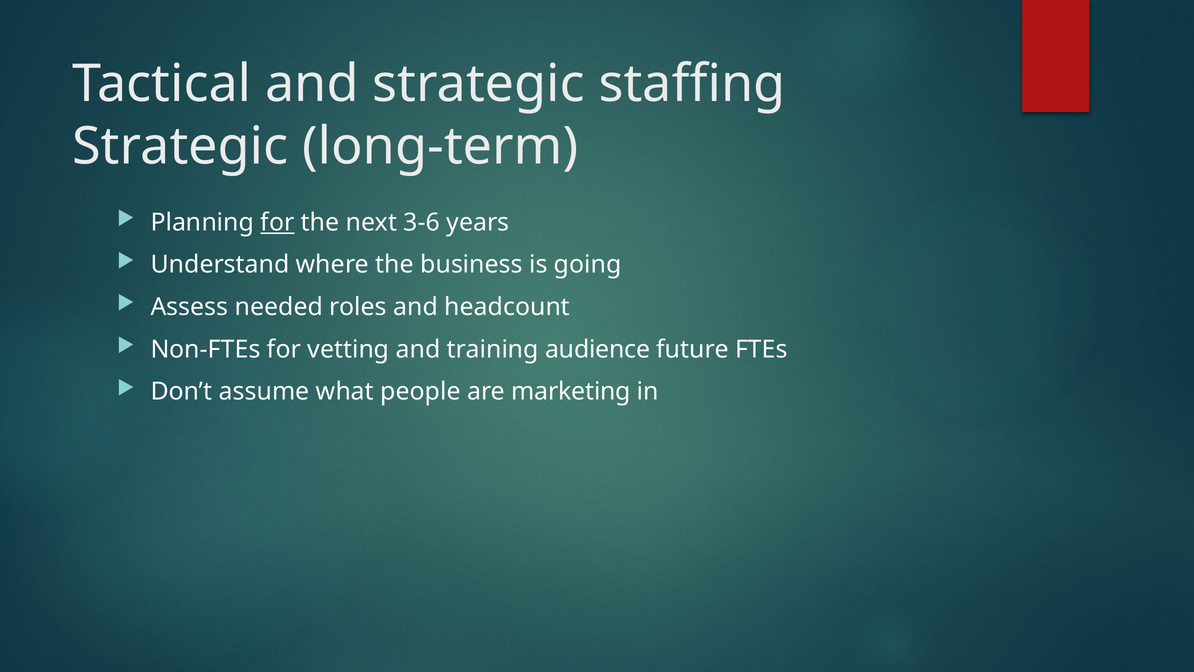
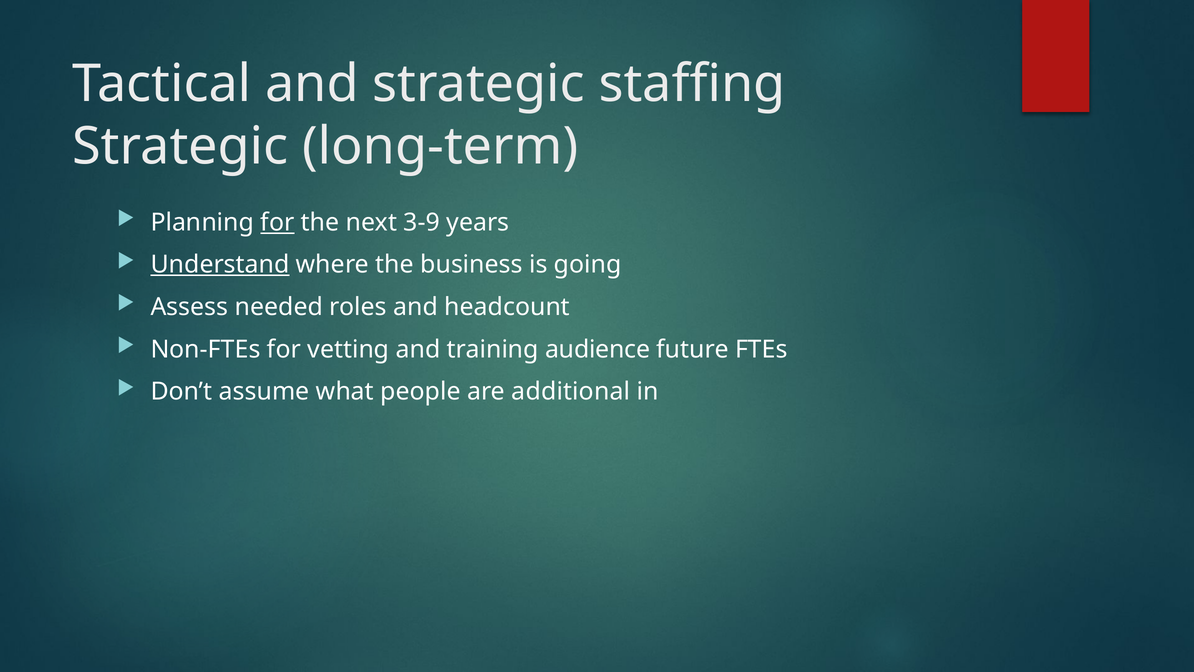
3-6: 3-6 -> 3-9
Understand underline: none -> present
marketing: marketing -> additional
